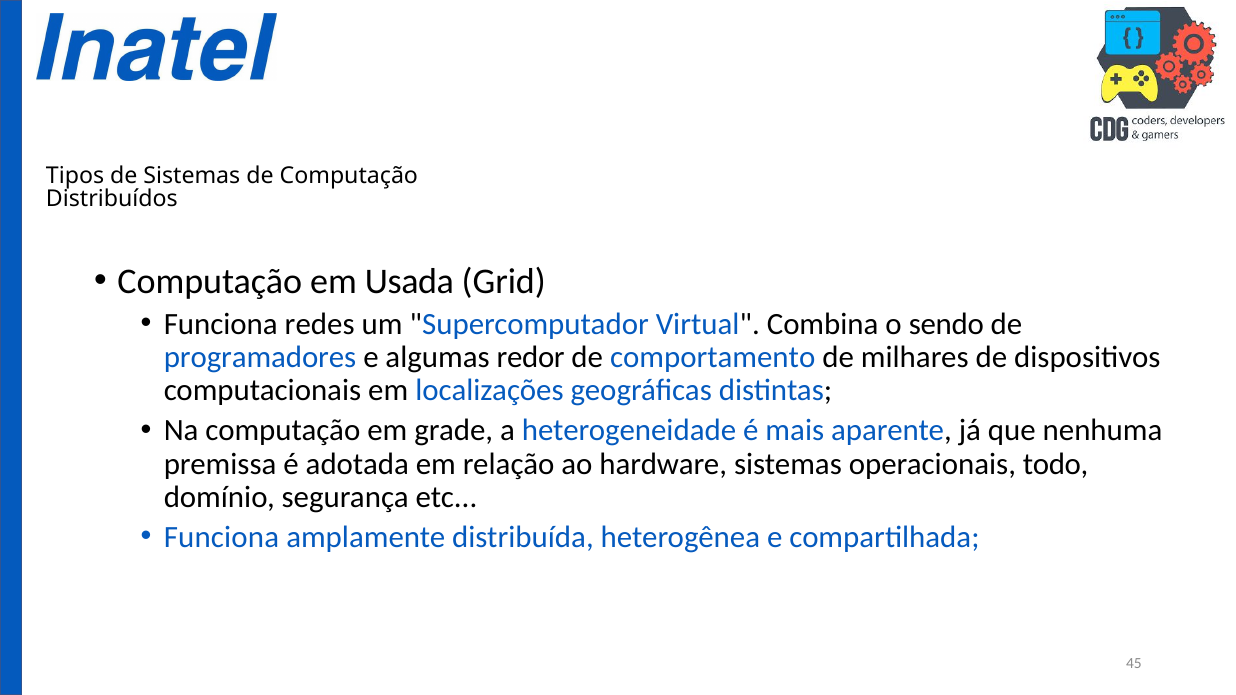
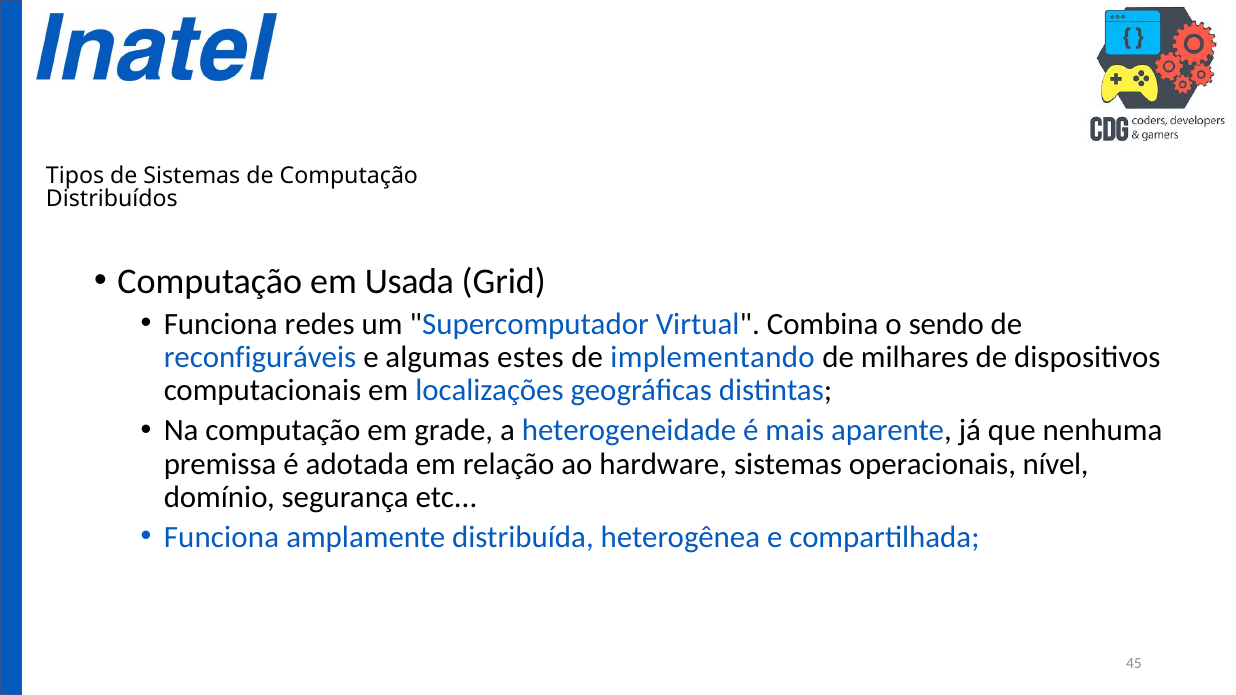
programadores: programadores -> reconfiguráveis
redor: redor -> estes
comportamento: comportamento -> implementando
todo: todo -> nível
